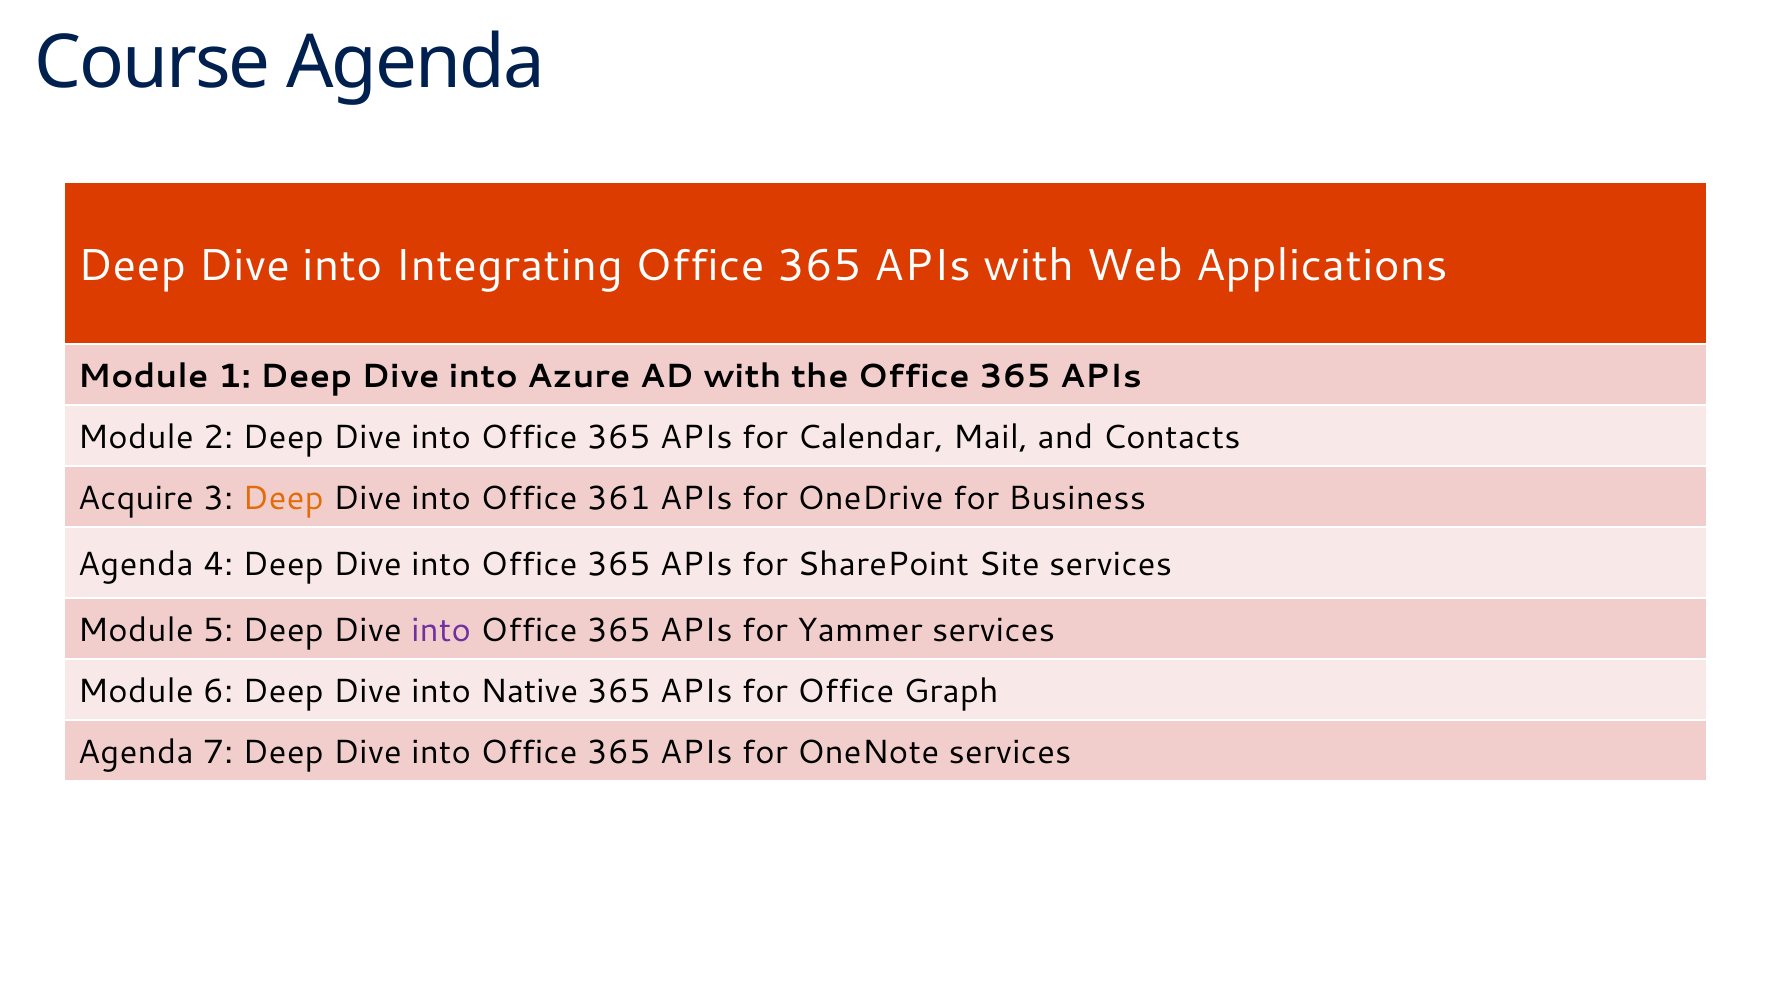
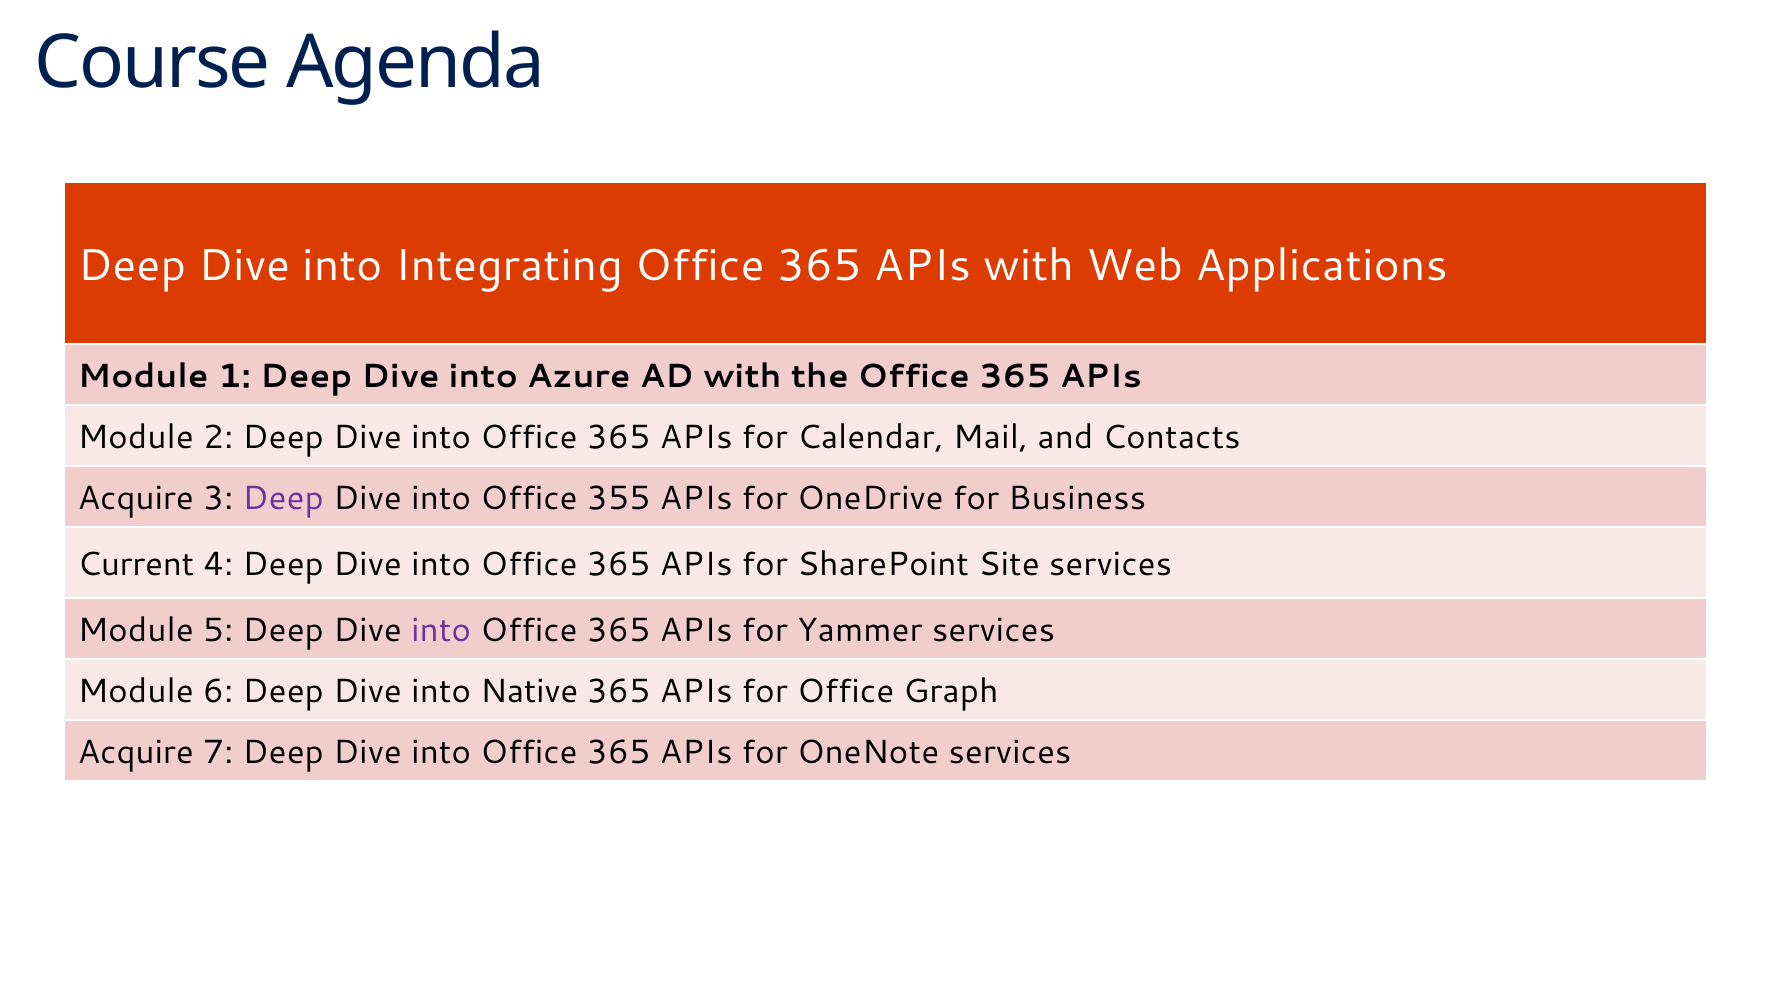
Deep at (283, 498) colour: orange -> purple
361: 361 -> 355
Agenda at (136, 564): Agenda -> Current
Agenda at (136, 752): Agenda -> Acquire
